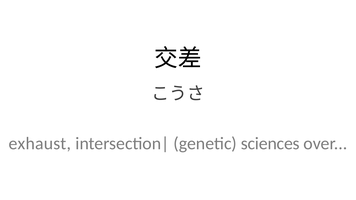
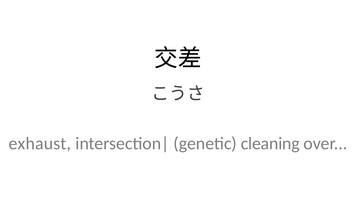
sciences: sciences -> cleaning
